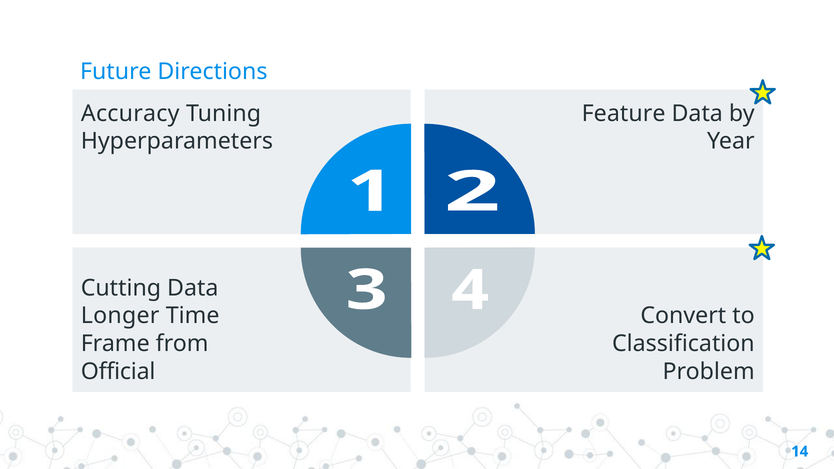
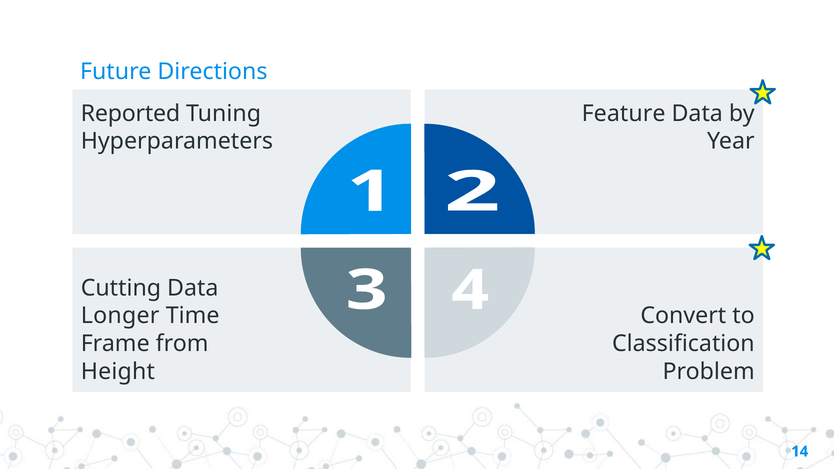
Accuracy: Accuracy -> Reported
Official: Official -> Height
